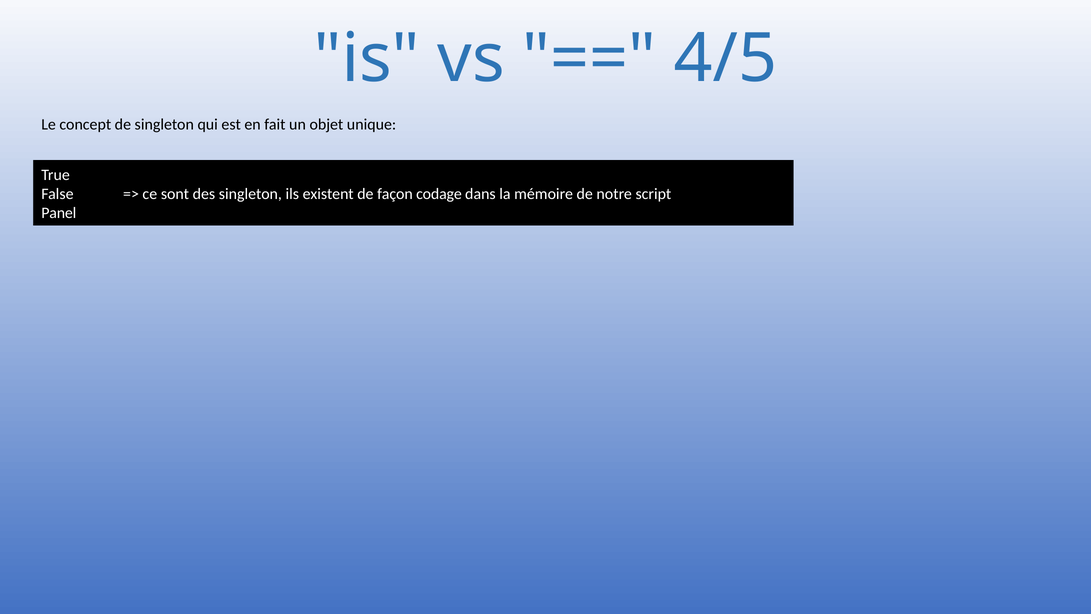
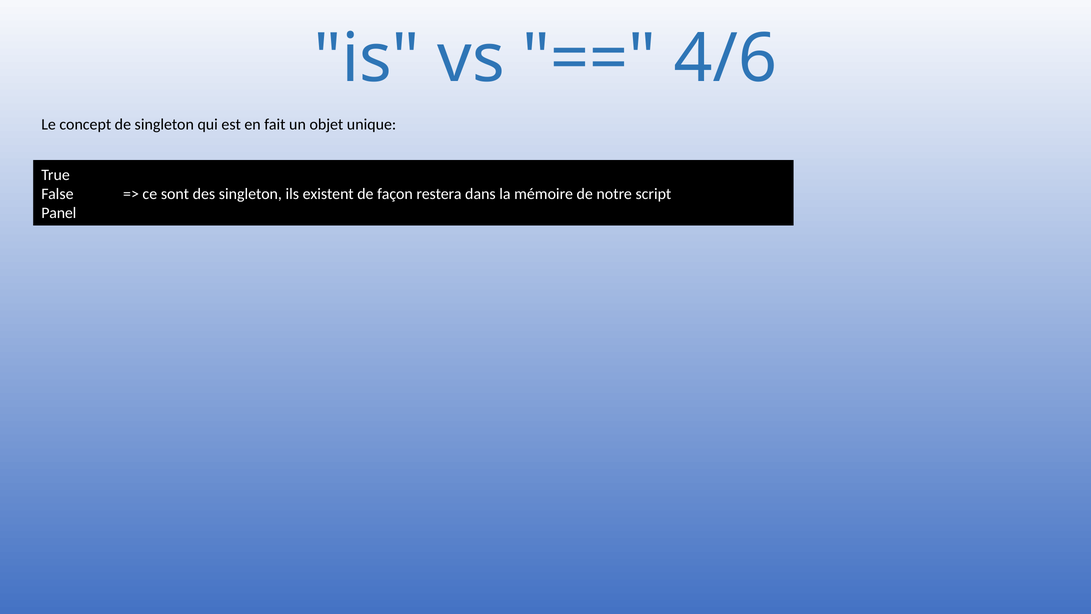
4/5: 4/5 -> 4/6
codage: codage -> restera
